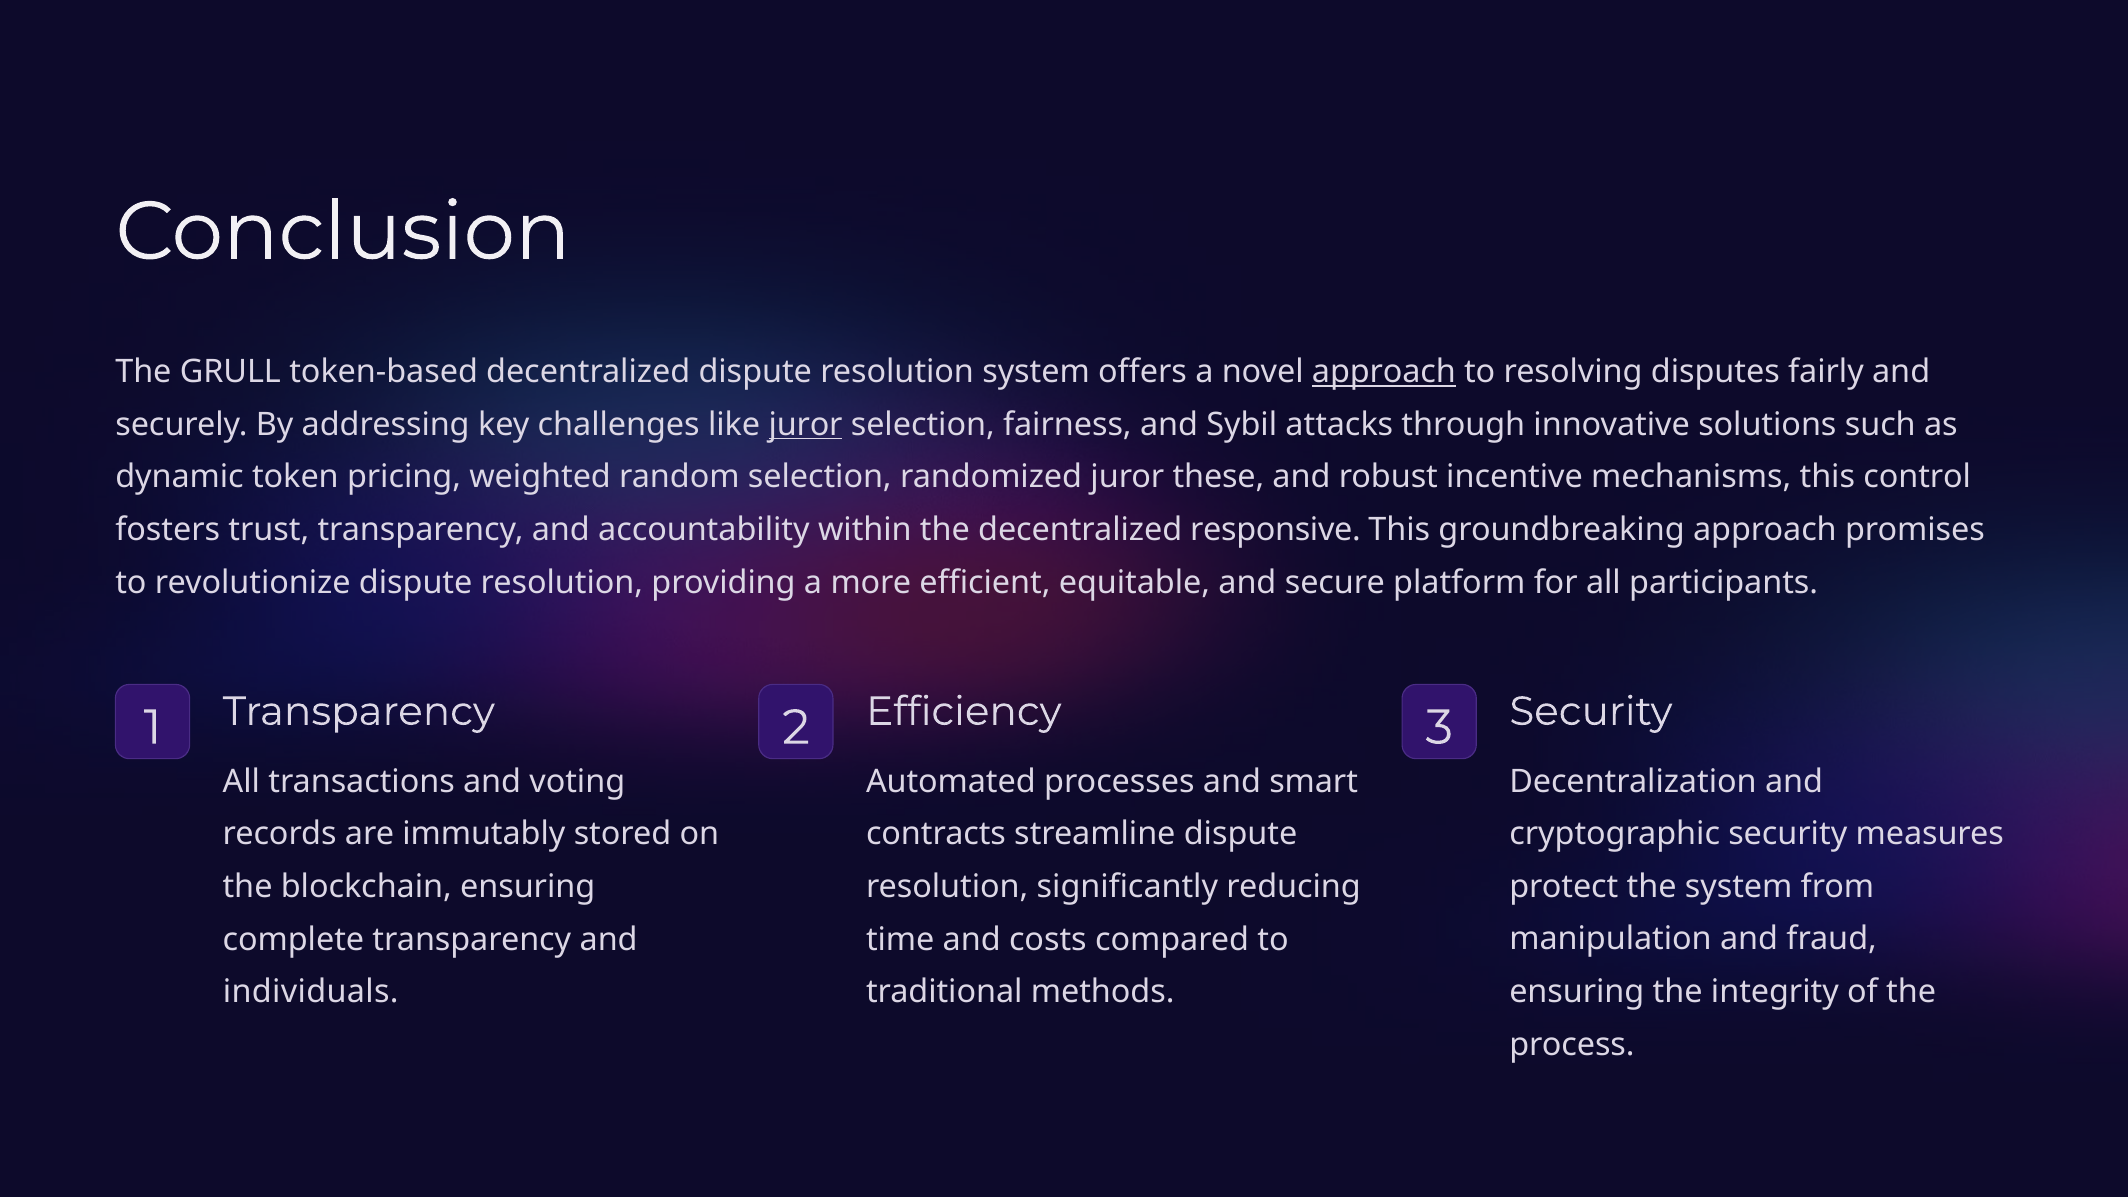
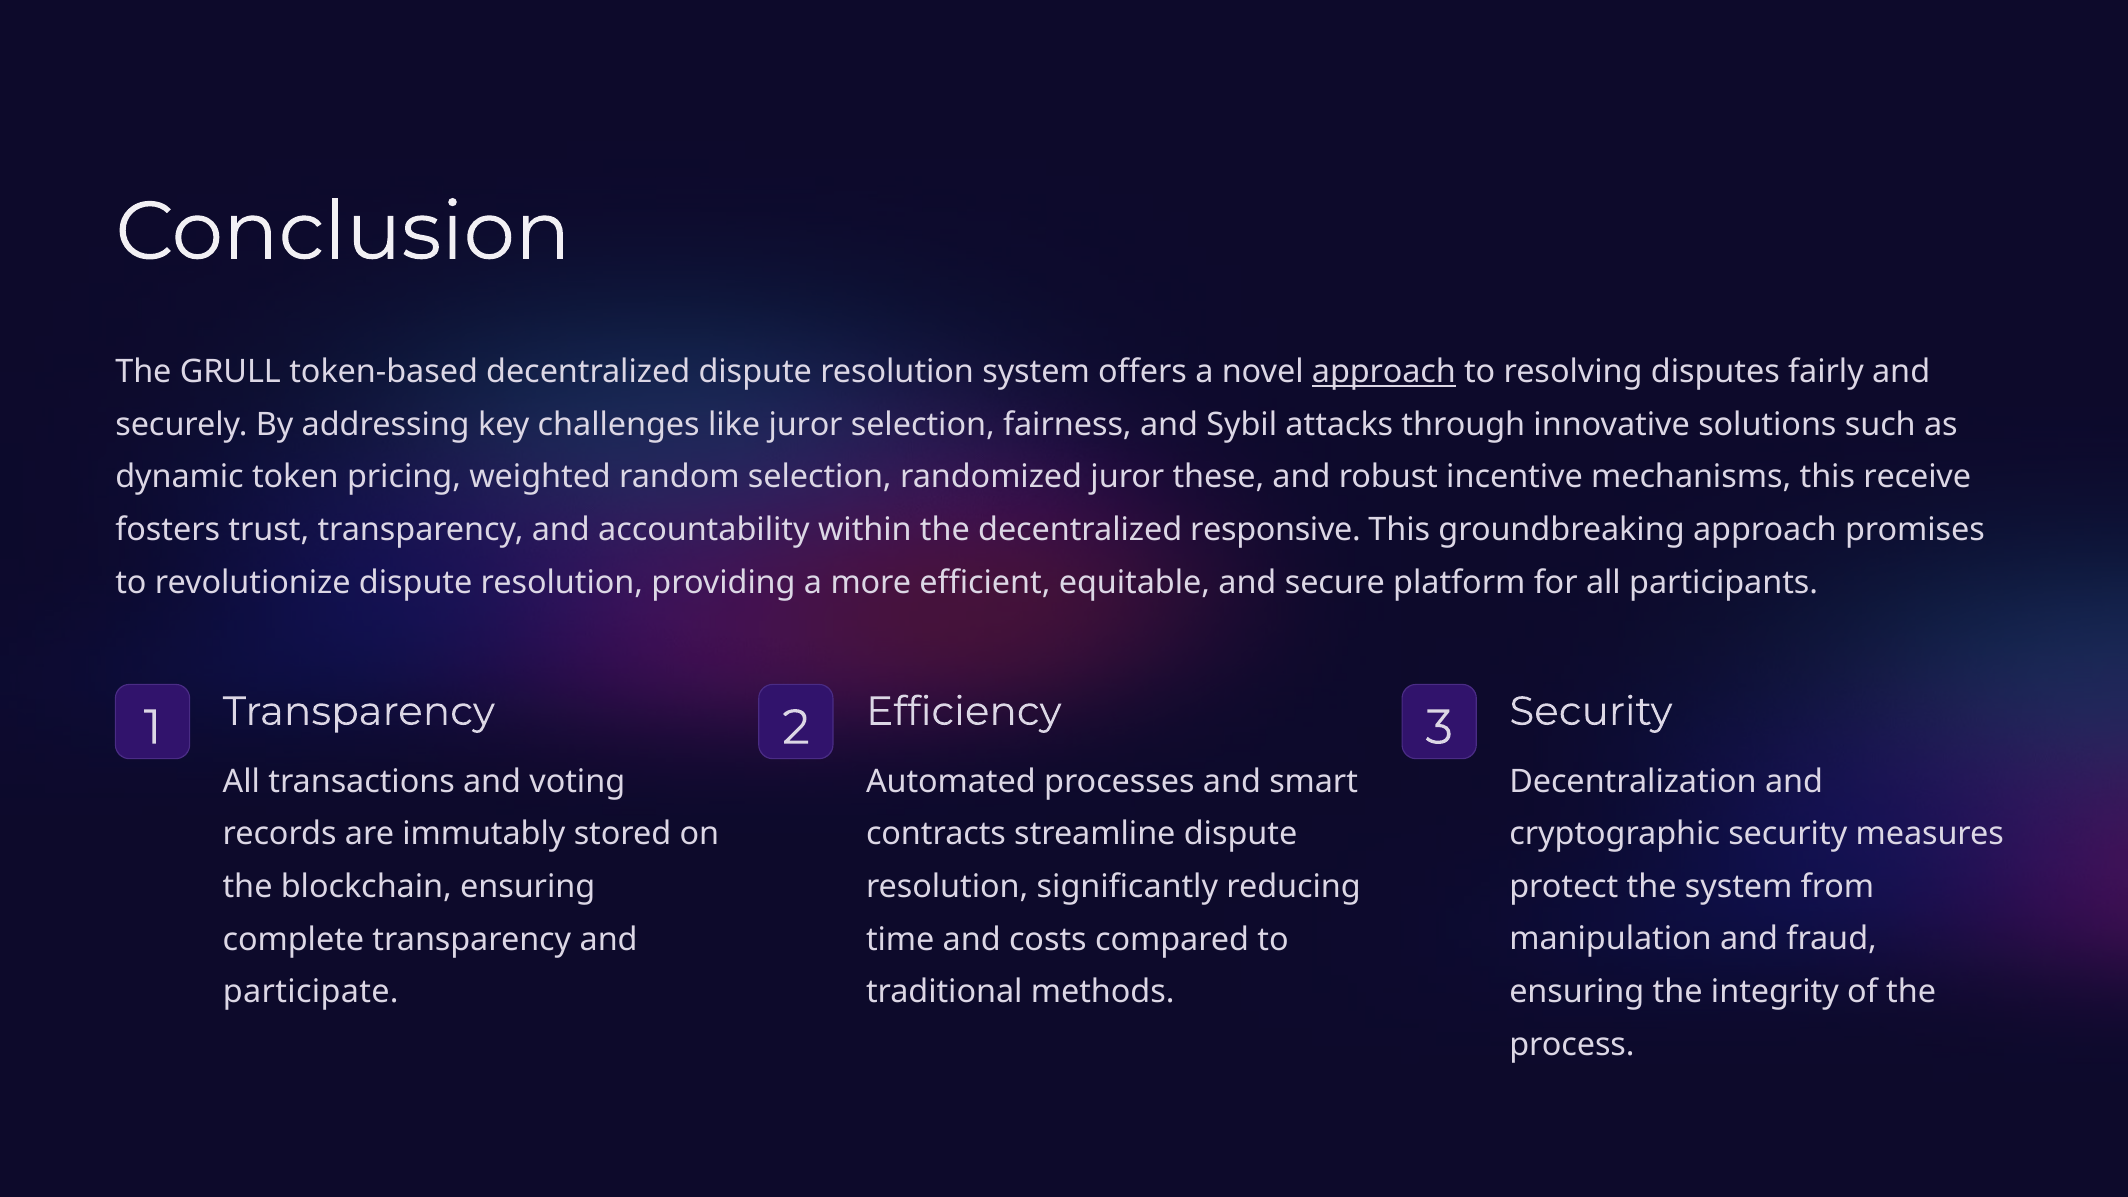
juror at (806, 425) underline: present -> none
control: control -> receive
individuals: individuals -> participate
